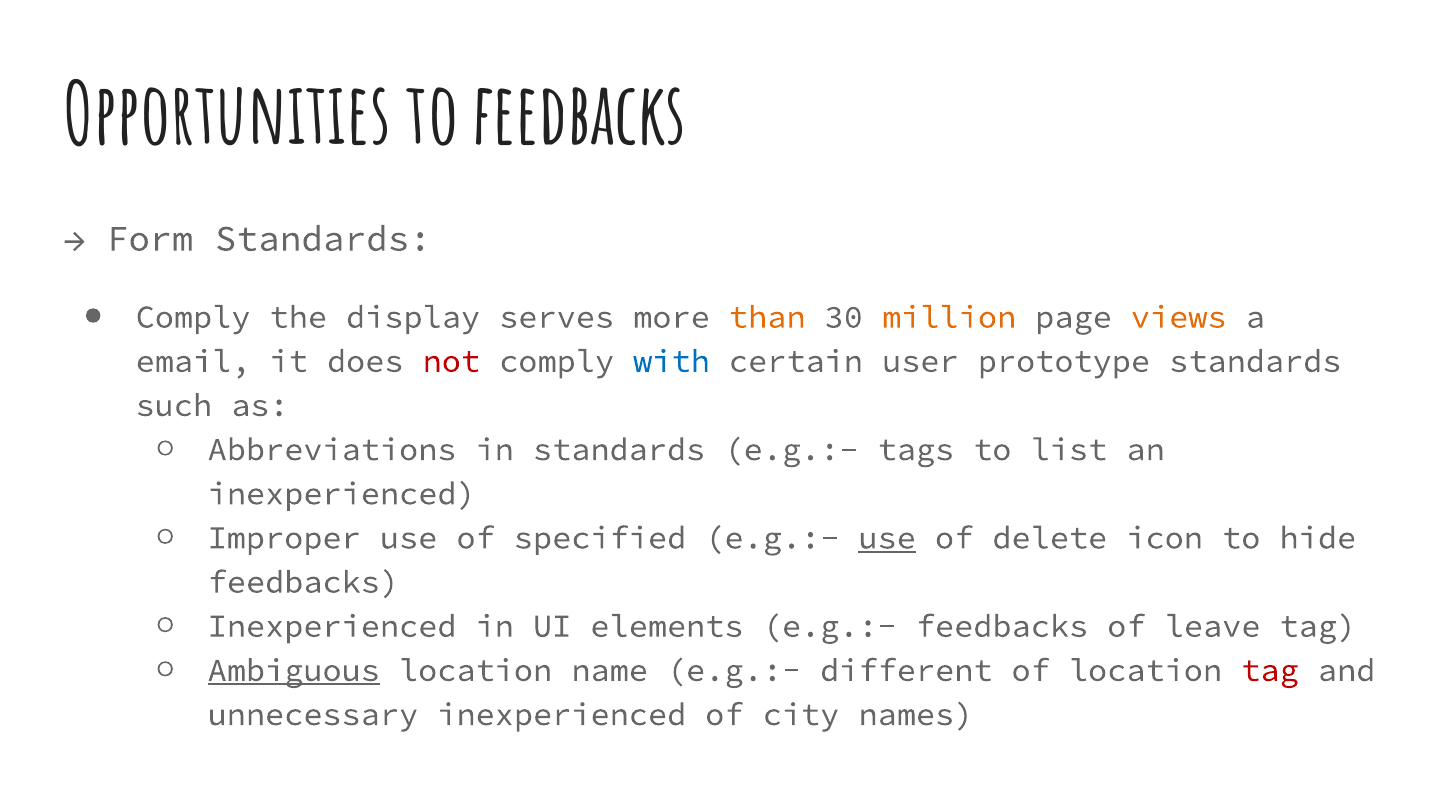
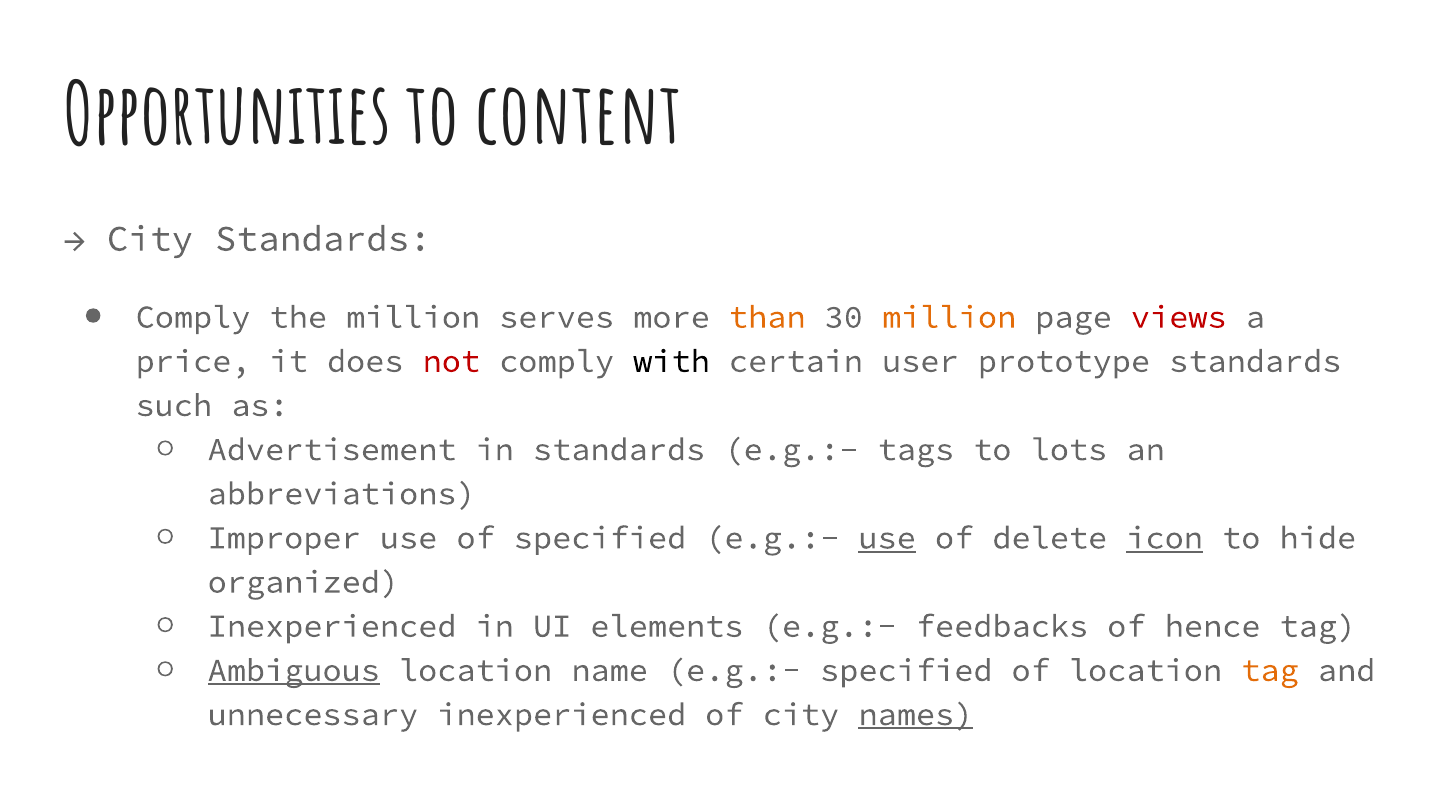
to feedbacks: feedbacks -> content
Form at (150, 239): Form -> City
the display: display -> million
views colour: orange -> red
email: email -> price
with colour: blue -> black
Abbreviations: Abbreviations -> Advertisement
list: list -> lots
inexperienced at (342, 493): inexperienced -> abbreviations
icon underline: none -> present
feedbacks at (303, 582): feedbacks -> organized
leave: leave -> hence
e.g.:- different: different -> specified
tag at (1270, 670) colour: red -> orange
names underline: none -> present
